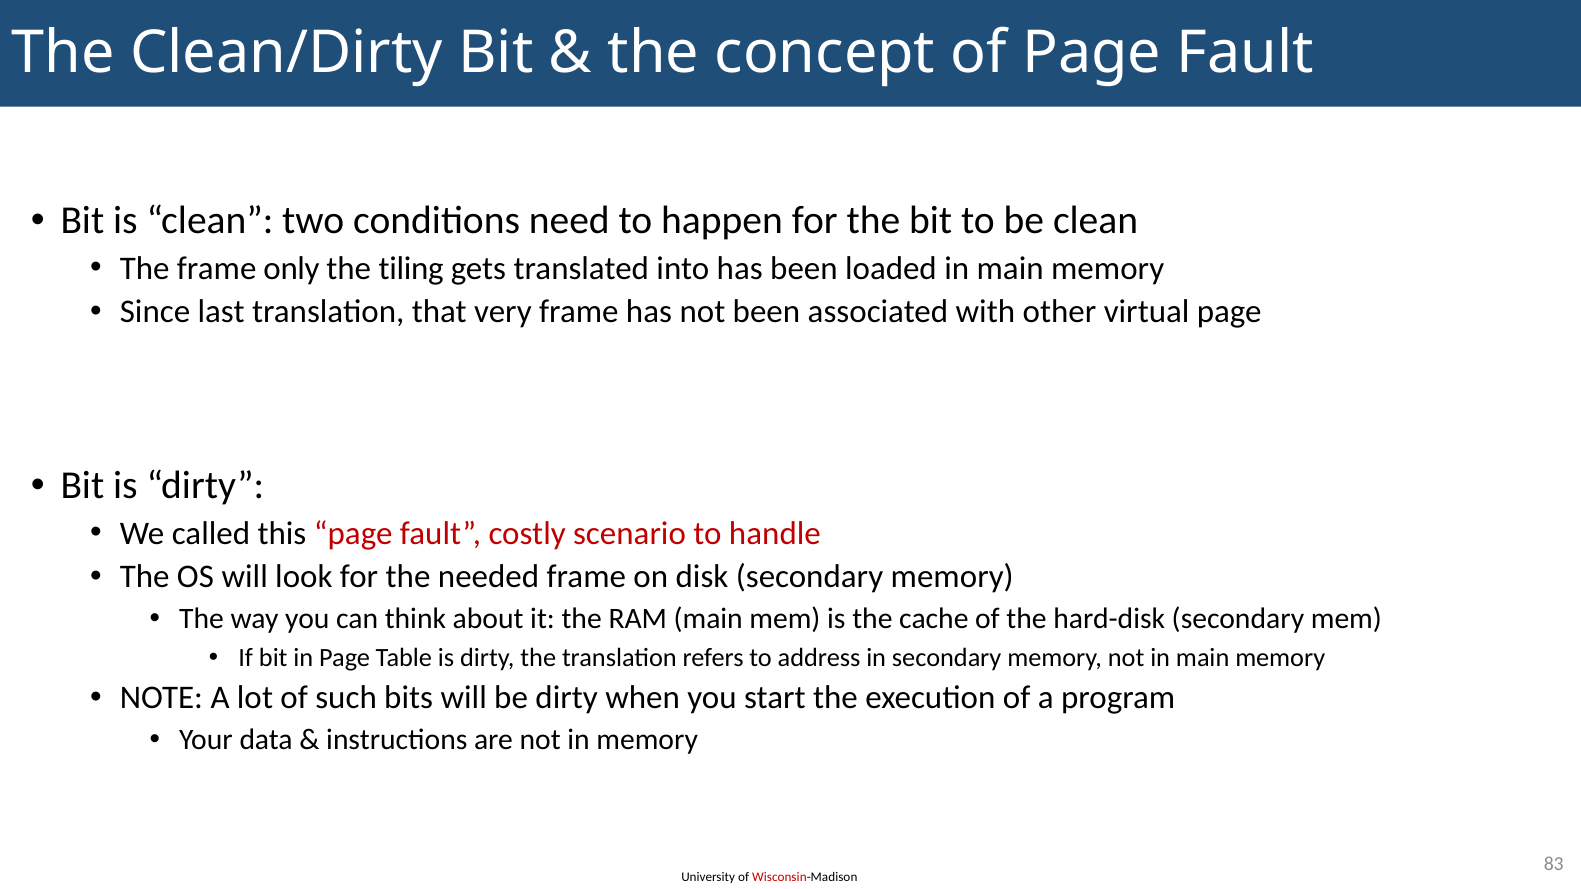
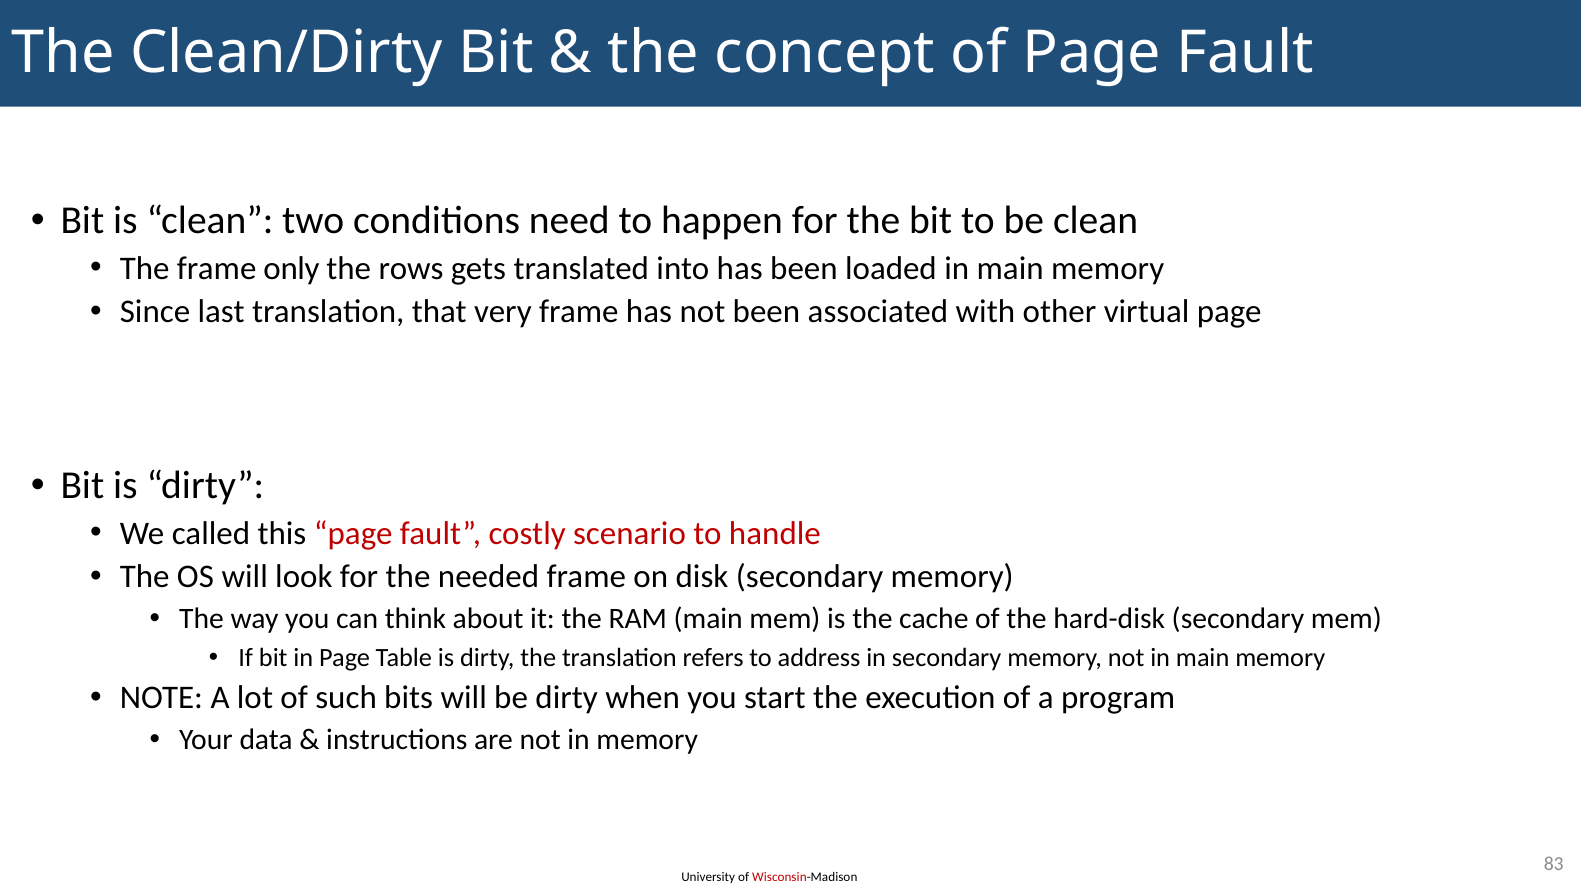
tiling: tiling -> rows
